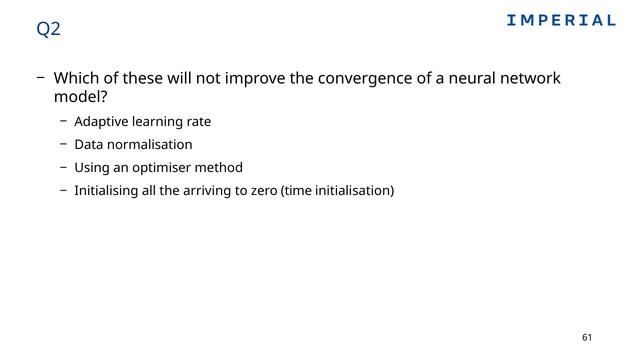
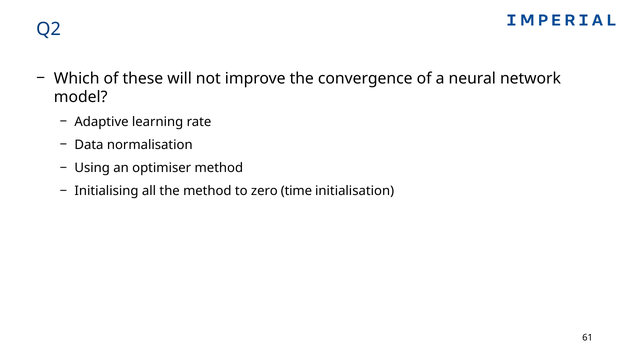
the arriving: arriving -> method
